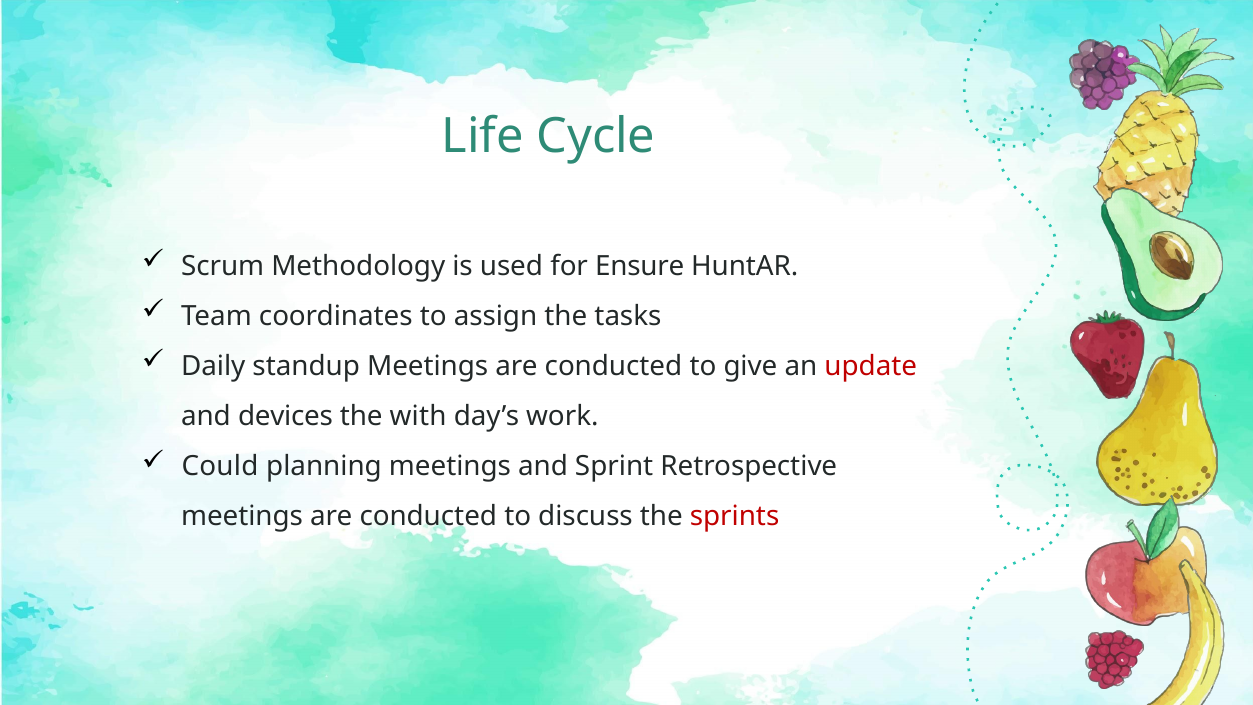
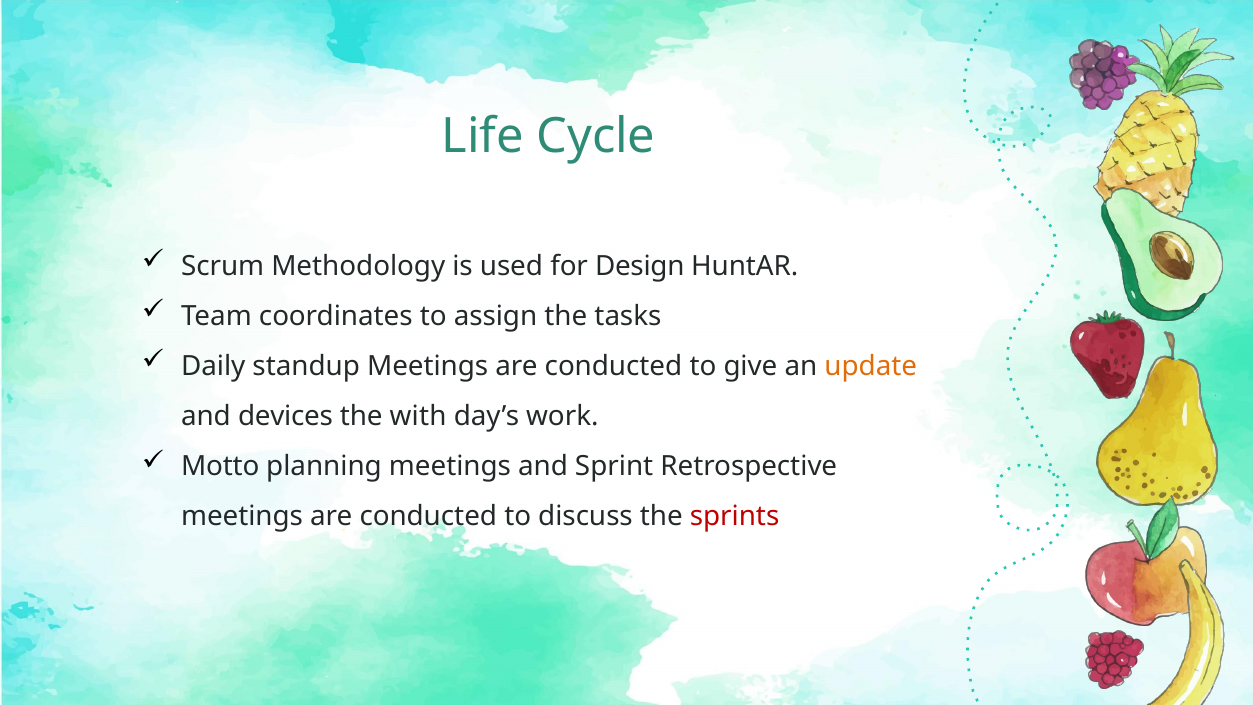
Ensure: Ensure -> Design
update colour: red -> orange
Could: Could -> Motto
